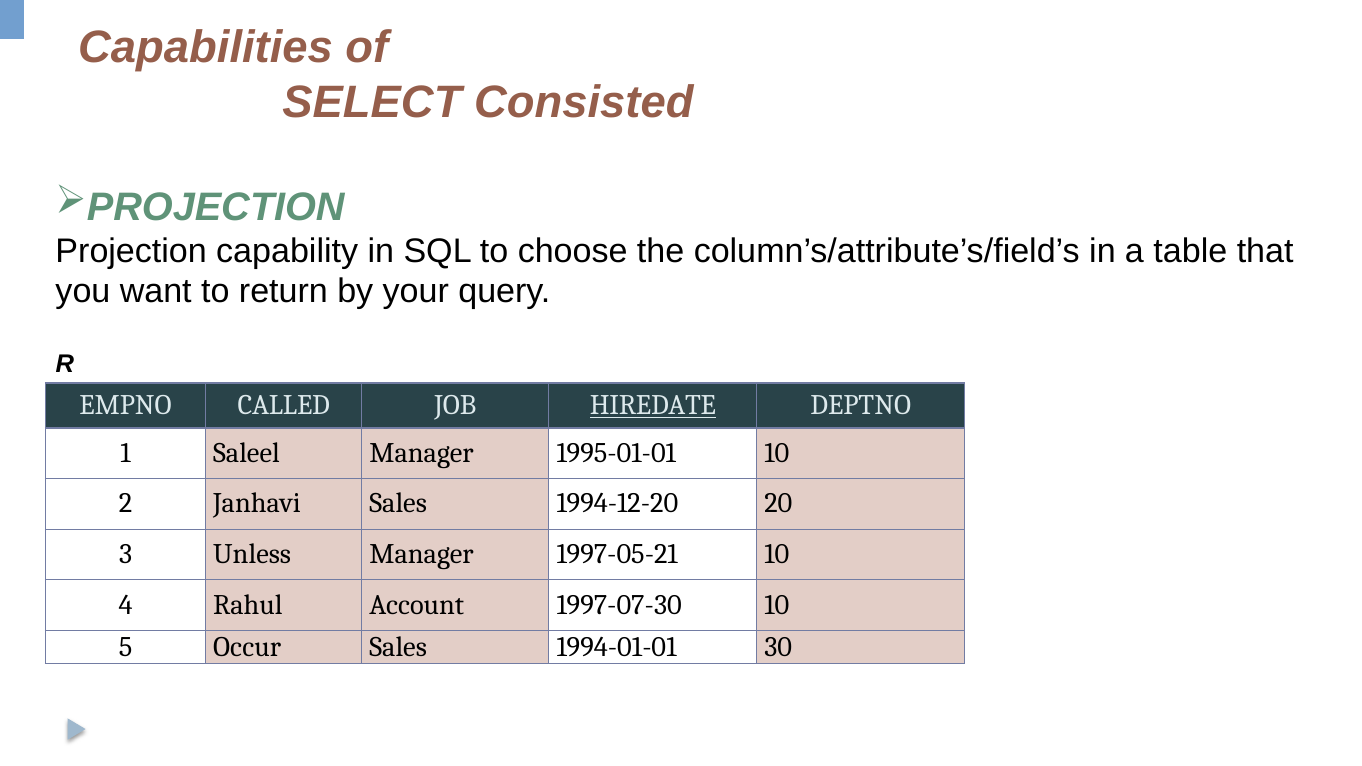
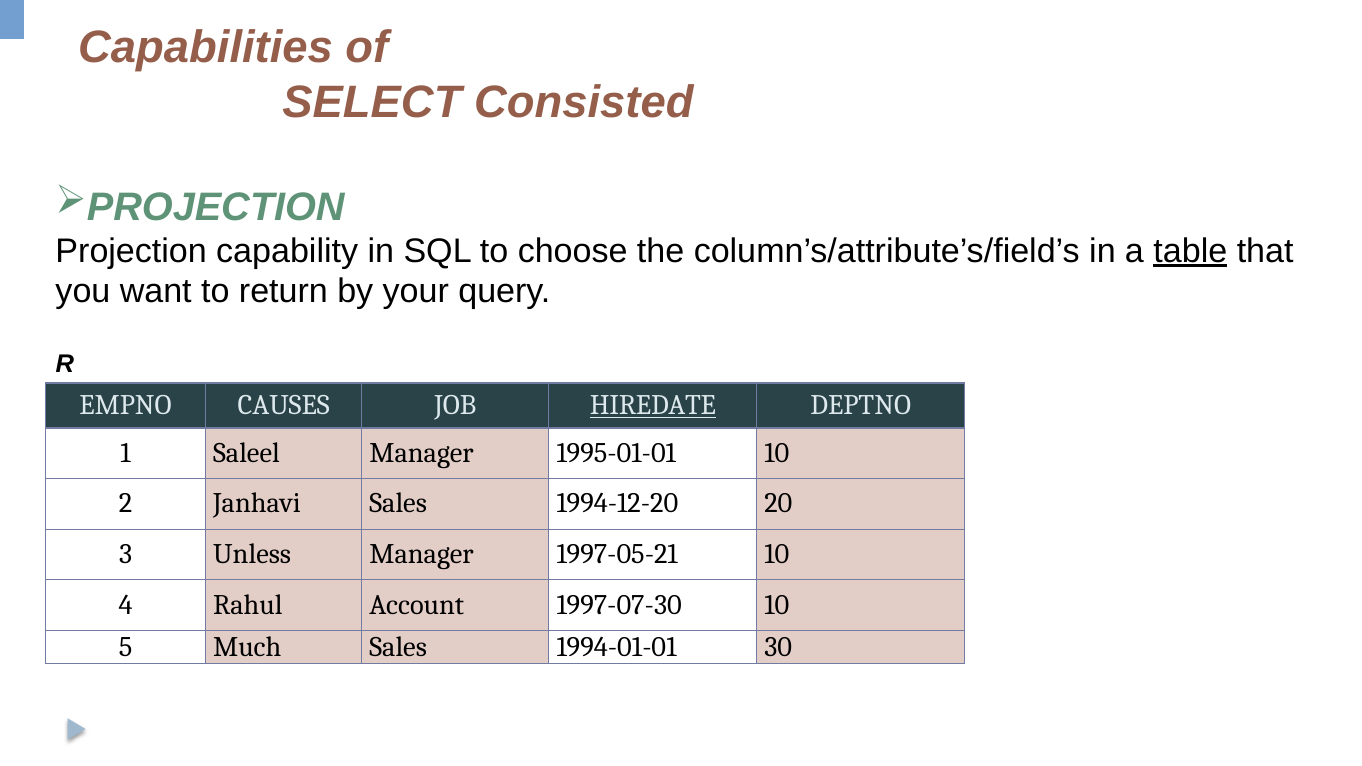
table underline: none -> present
CALLED: CALLED -> CAUSES
Occur: Occur -> Much
